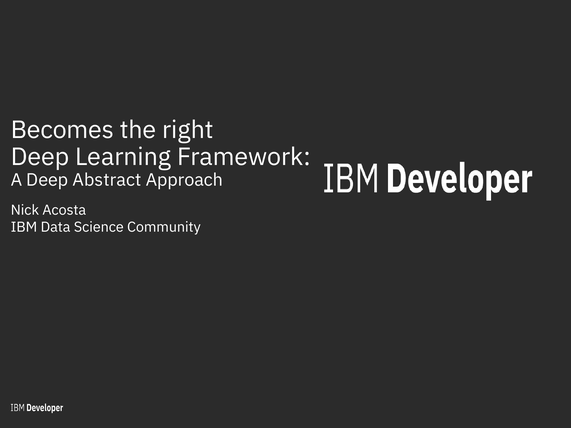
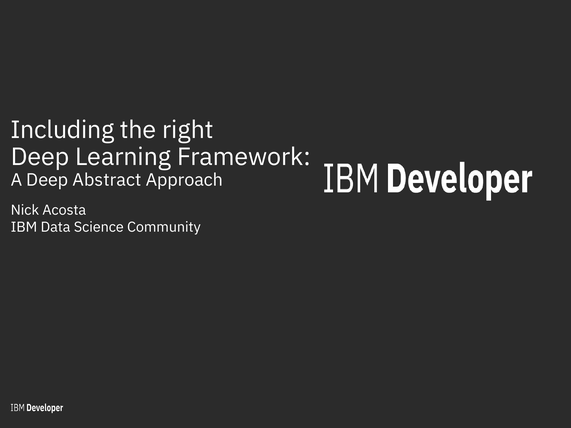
Becomes: Becomes -> Including
